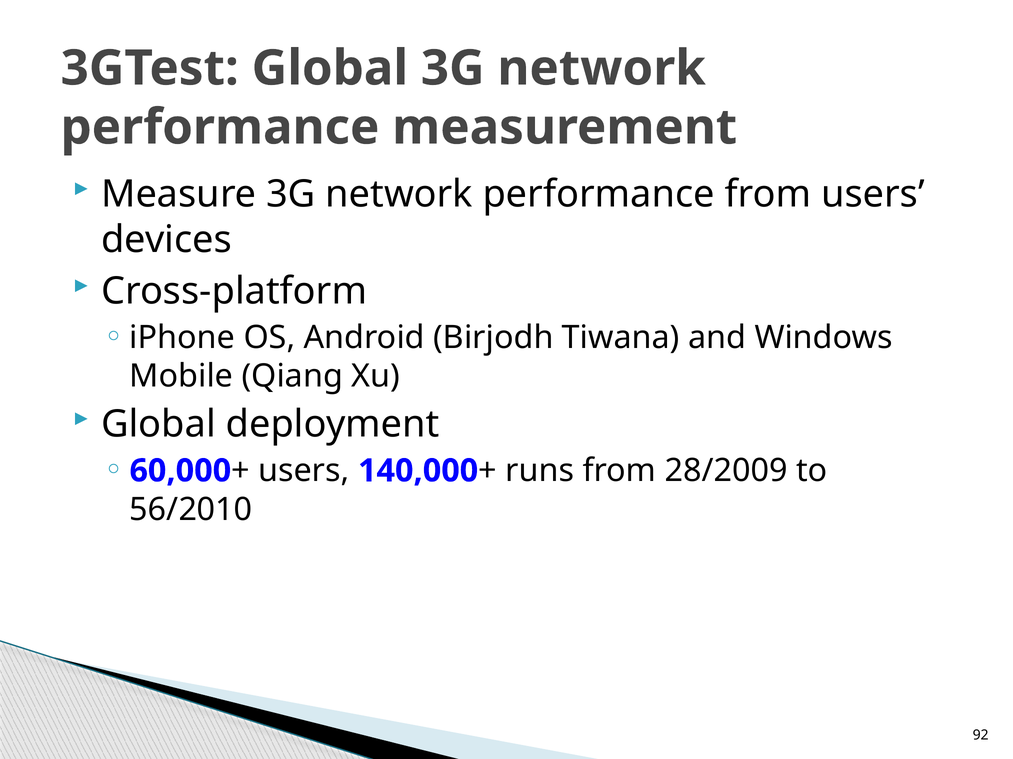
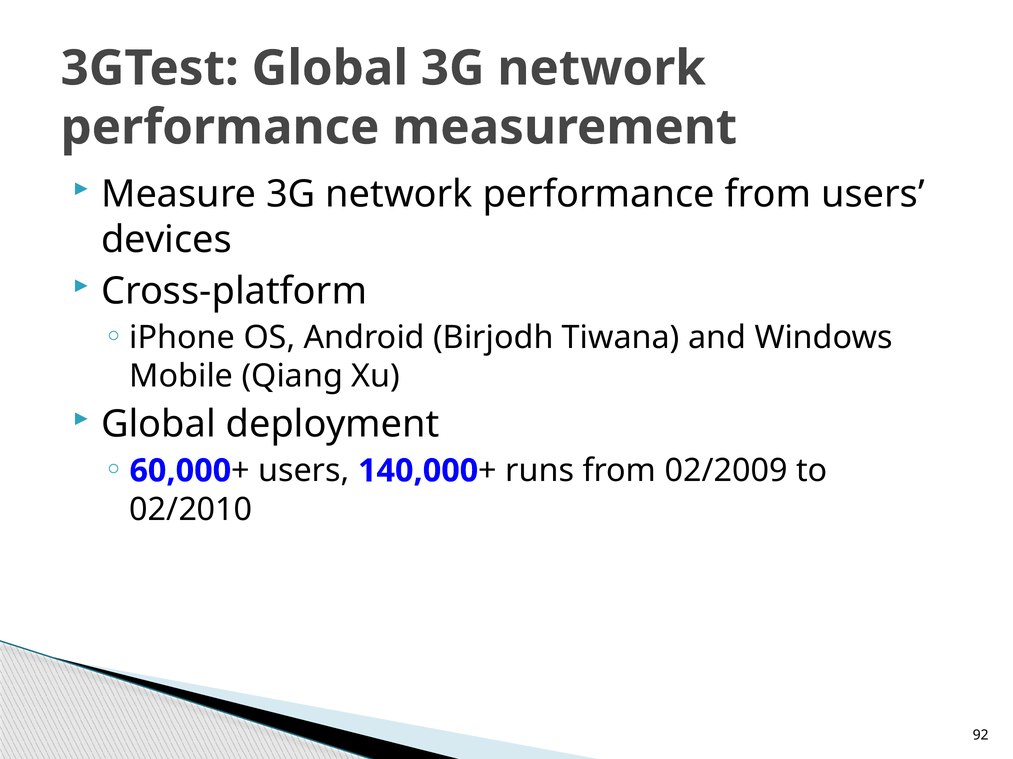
28/2009: 28/2009 -> 02/2009
56/2010: 56/2010 -> 02/2010
